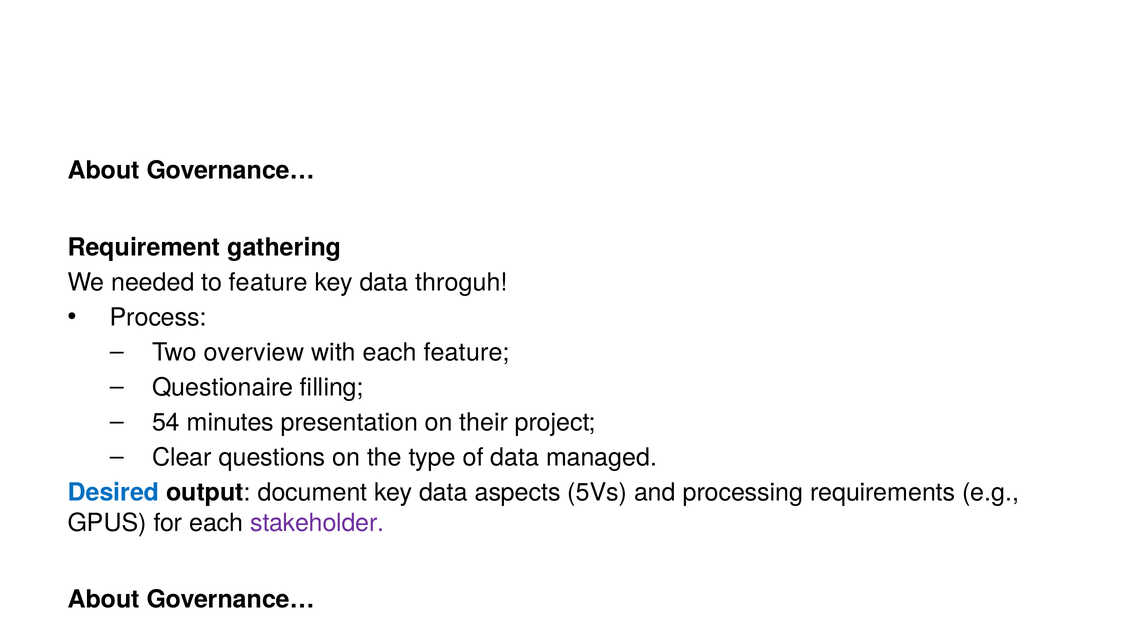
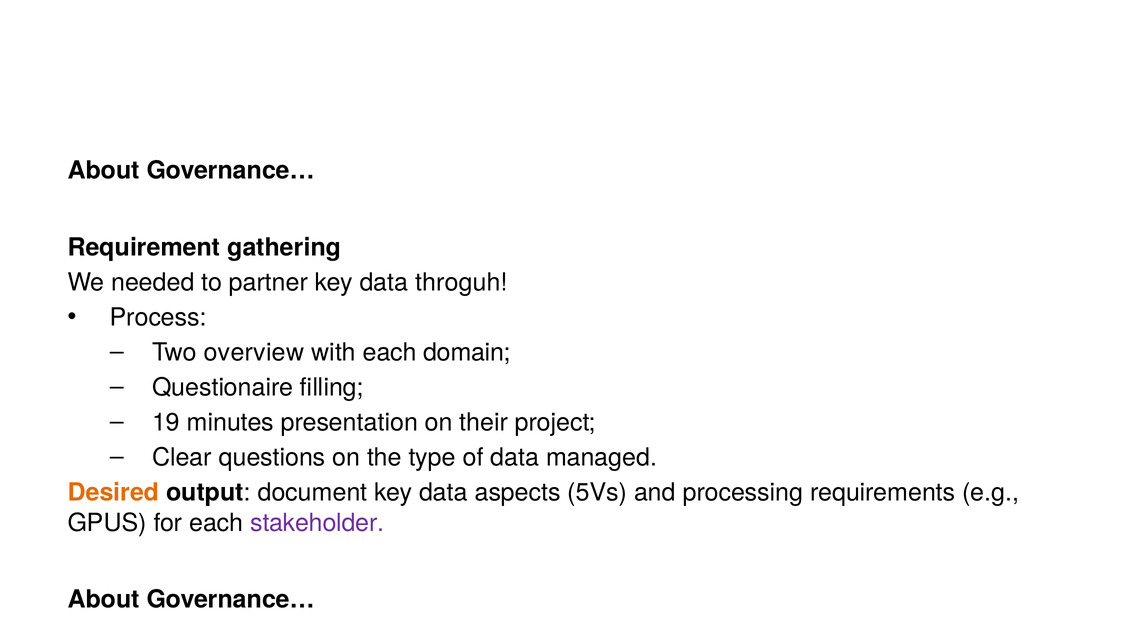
to feature: feature -> partner
each feature: feature -> domain
54: 54 -> 19
Desired colour: blue -> orange
